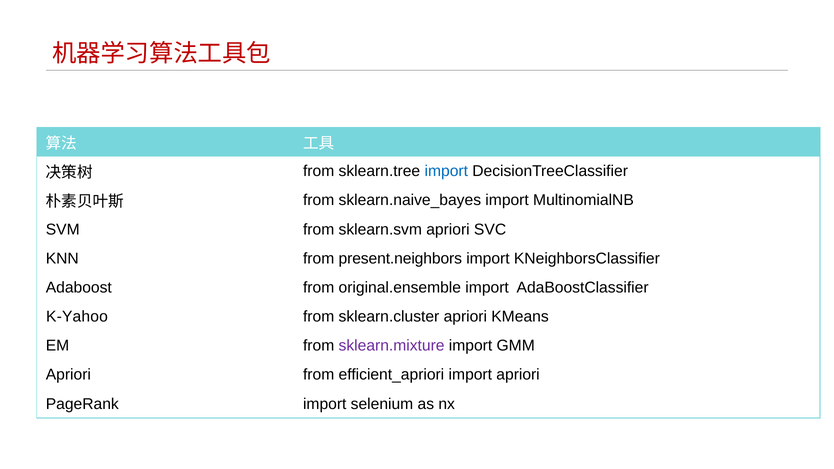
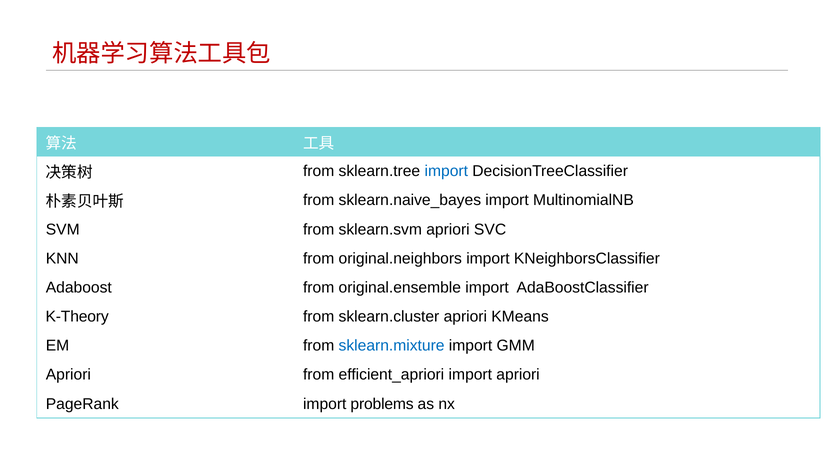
present.neighbors: present.neighbors -> original.neighbors
K-Yahoo: K-Yahoo -> K-Theory
sklearn.mixture colour: purple -> blue
selenium: selenium -> problems
